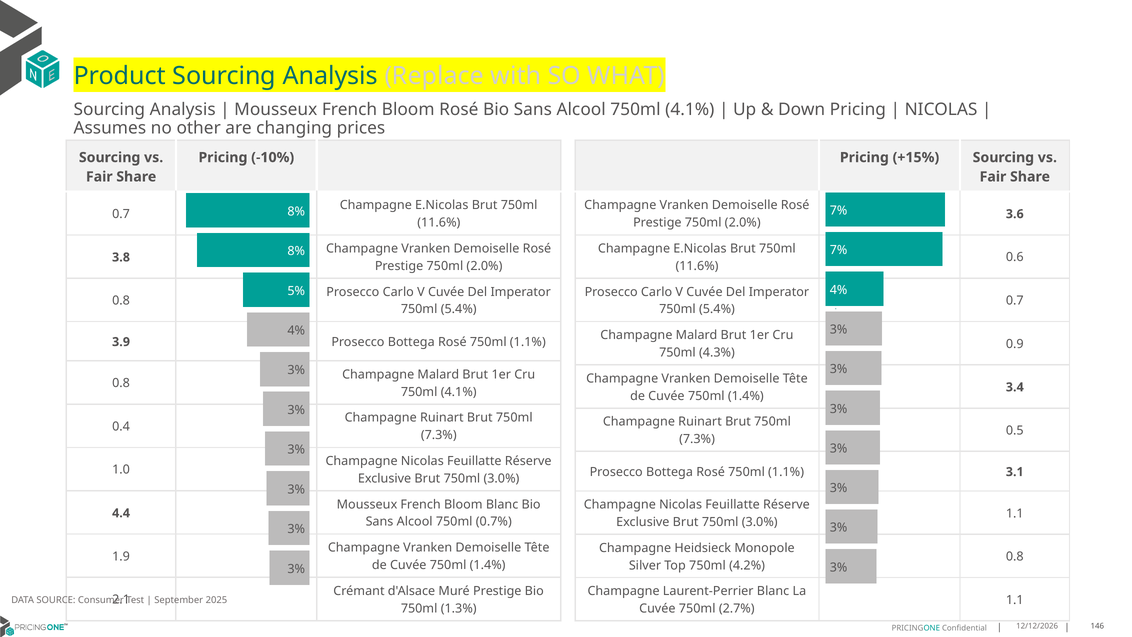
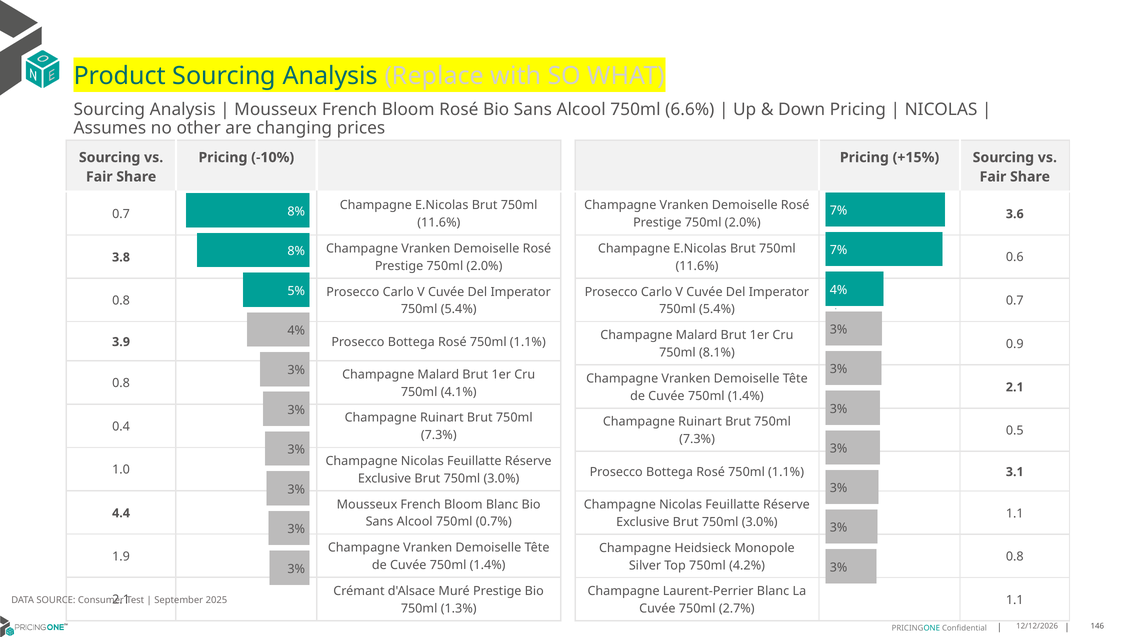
Alcool 750ml 4.1%: 4.1% -> 6.6%
4.3%: 4.3% -> 8.1%
3.4 at (1015, 387): 3.4 -> 2.1
